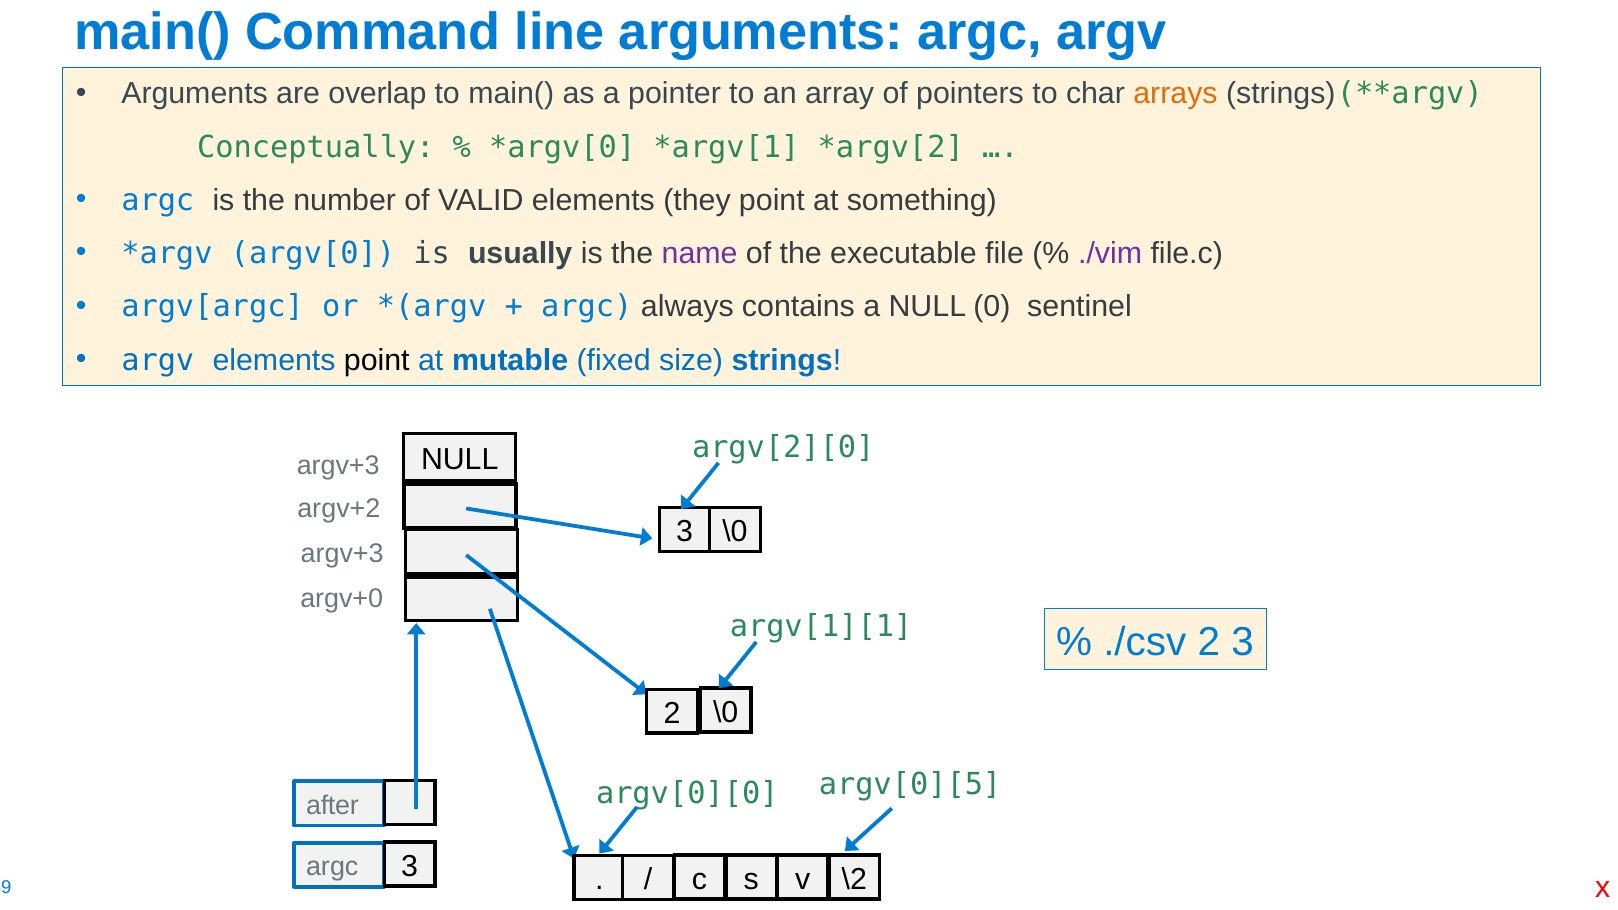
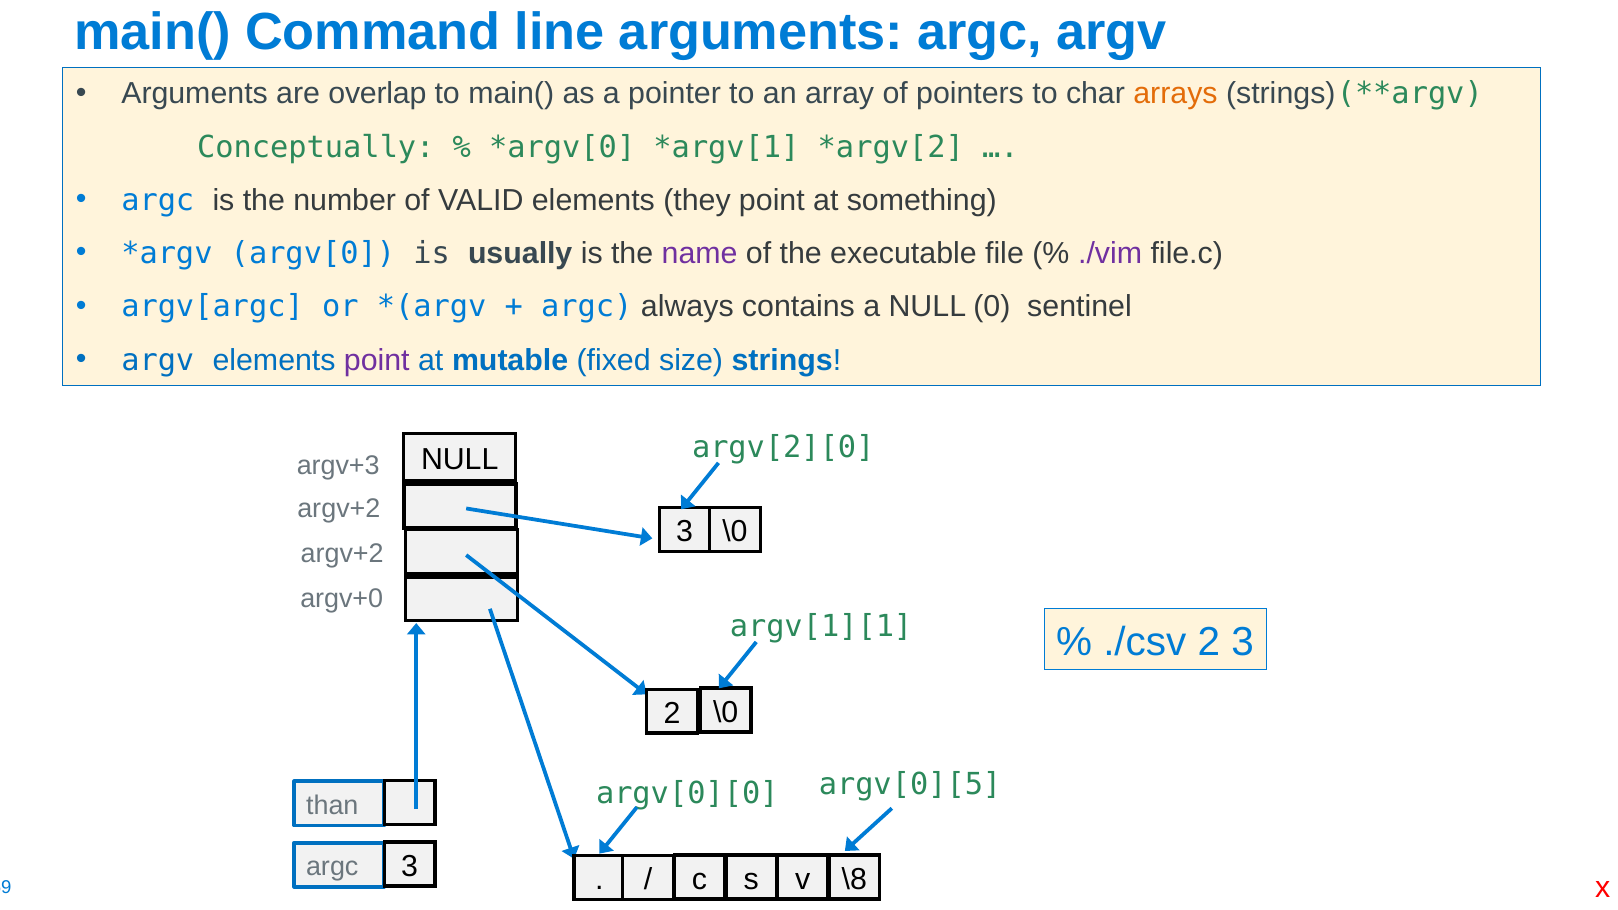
point at (377, 360) colour: black -> purple
argv+3 at (342, 554): argv+3 -> argv+2
after: after -> than
\2: \2 -> \8
